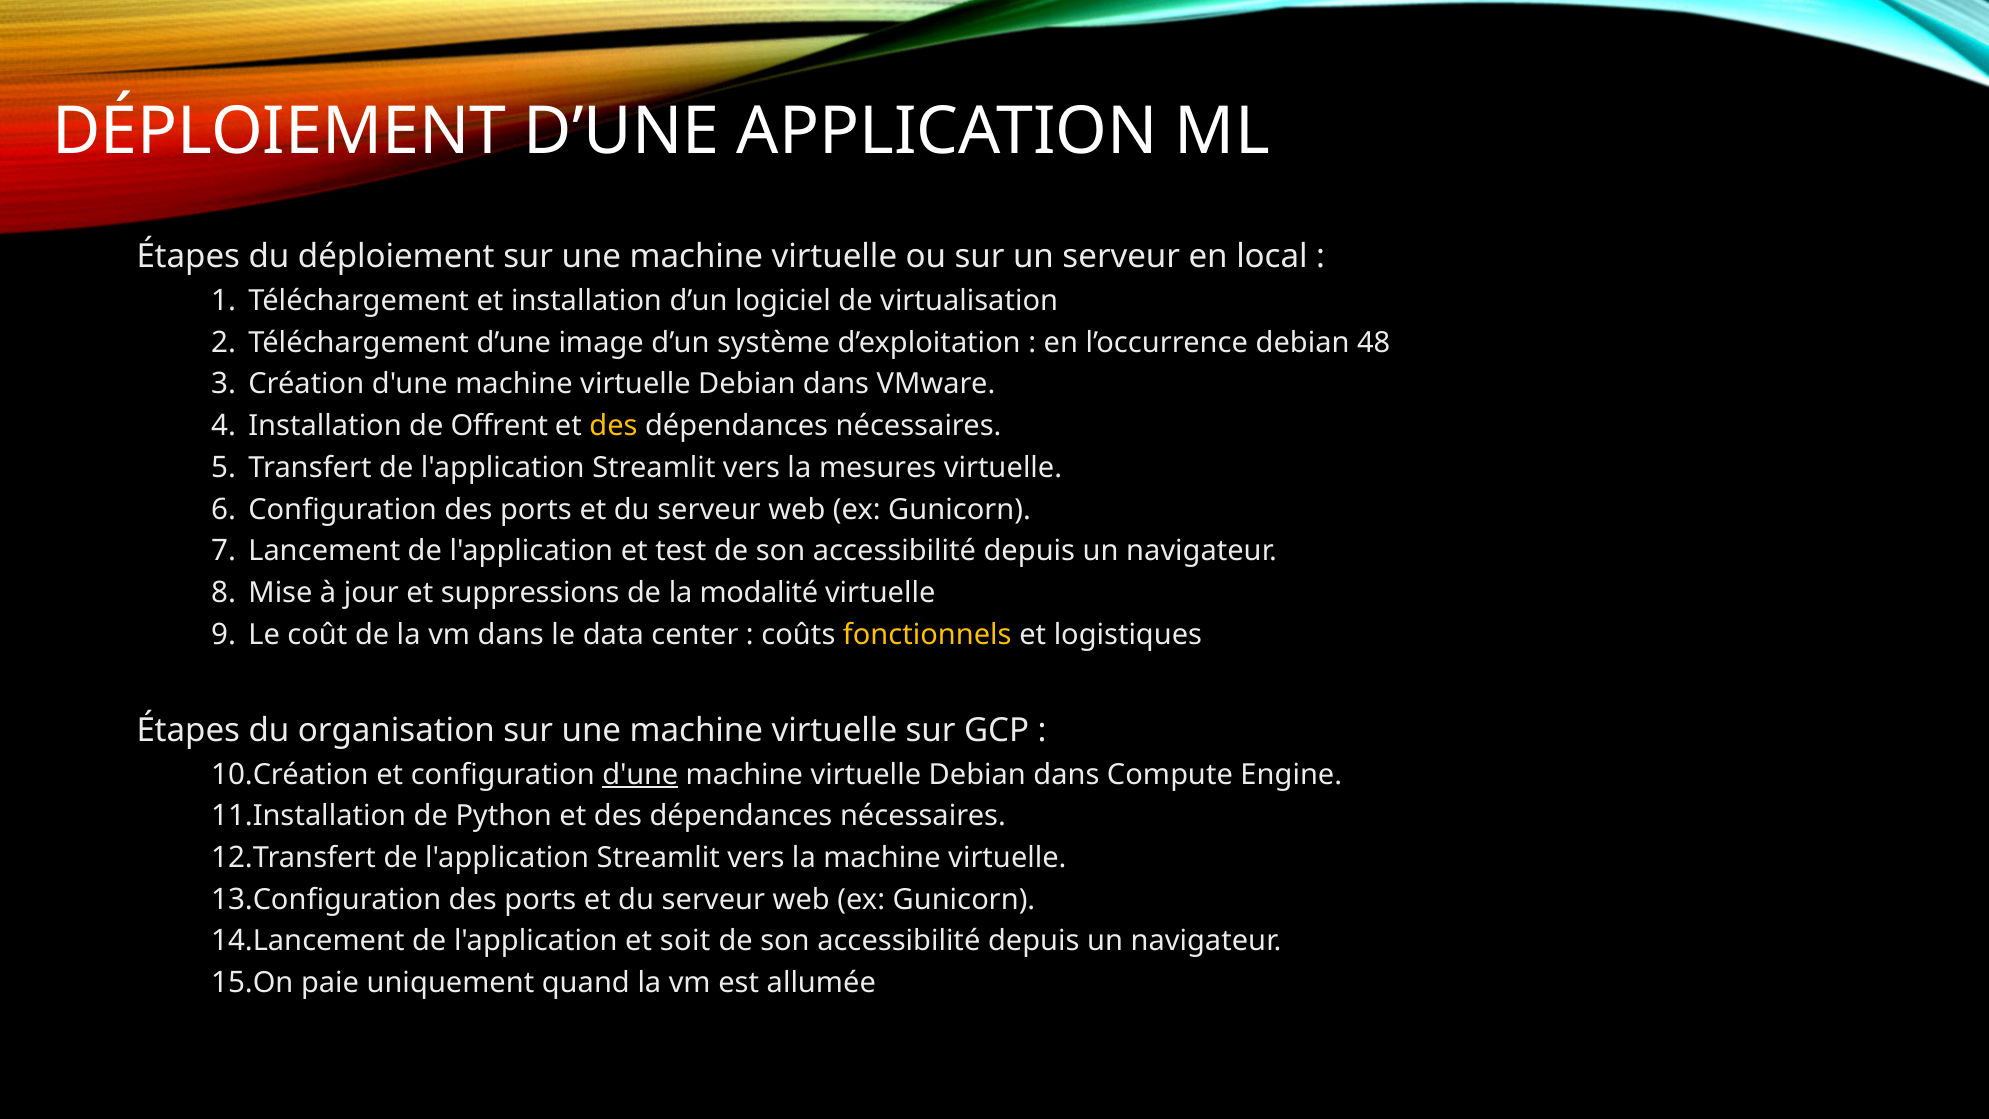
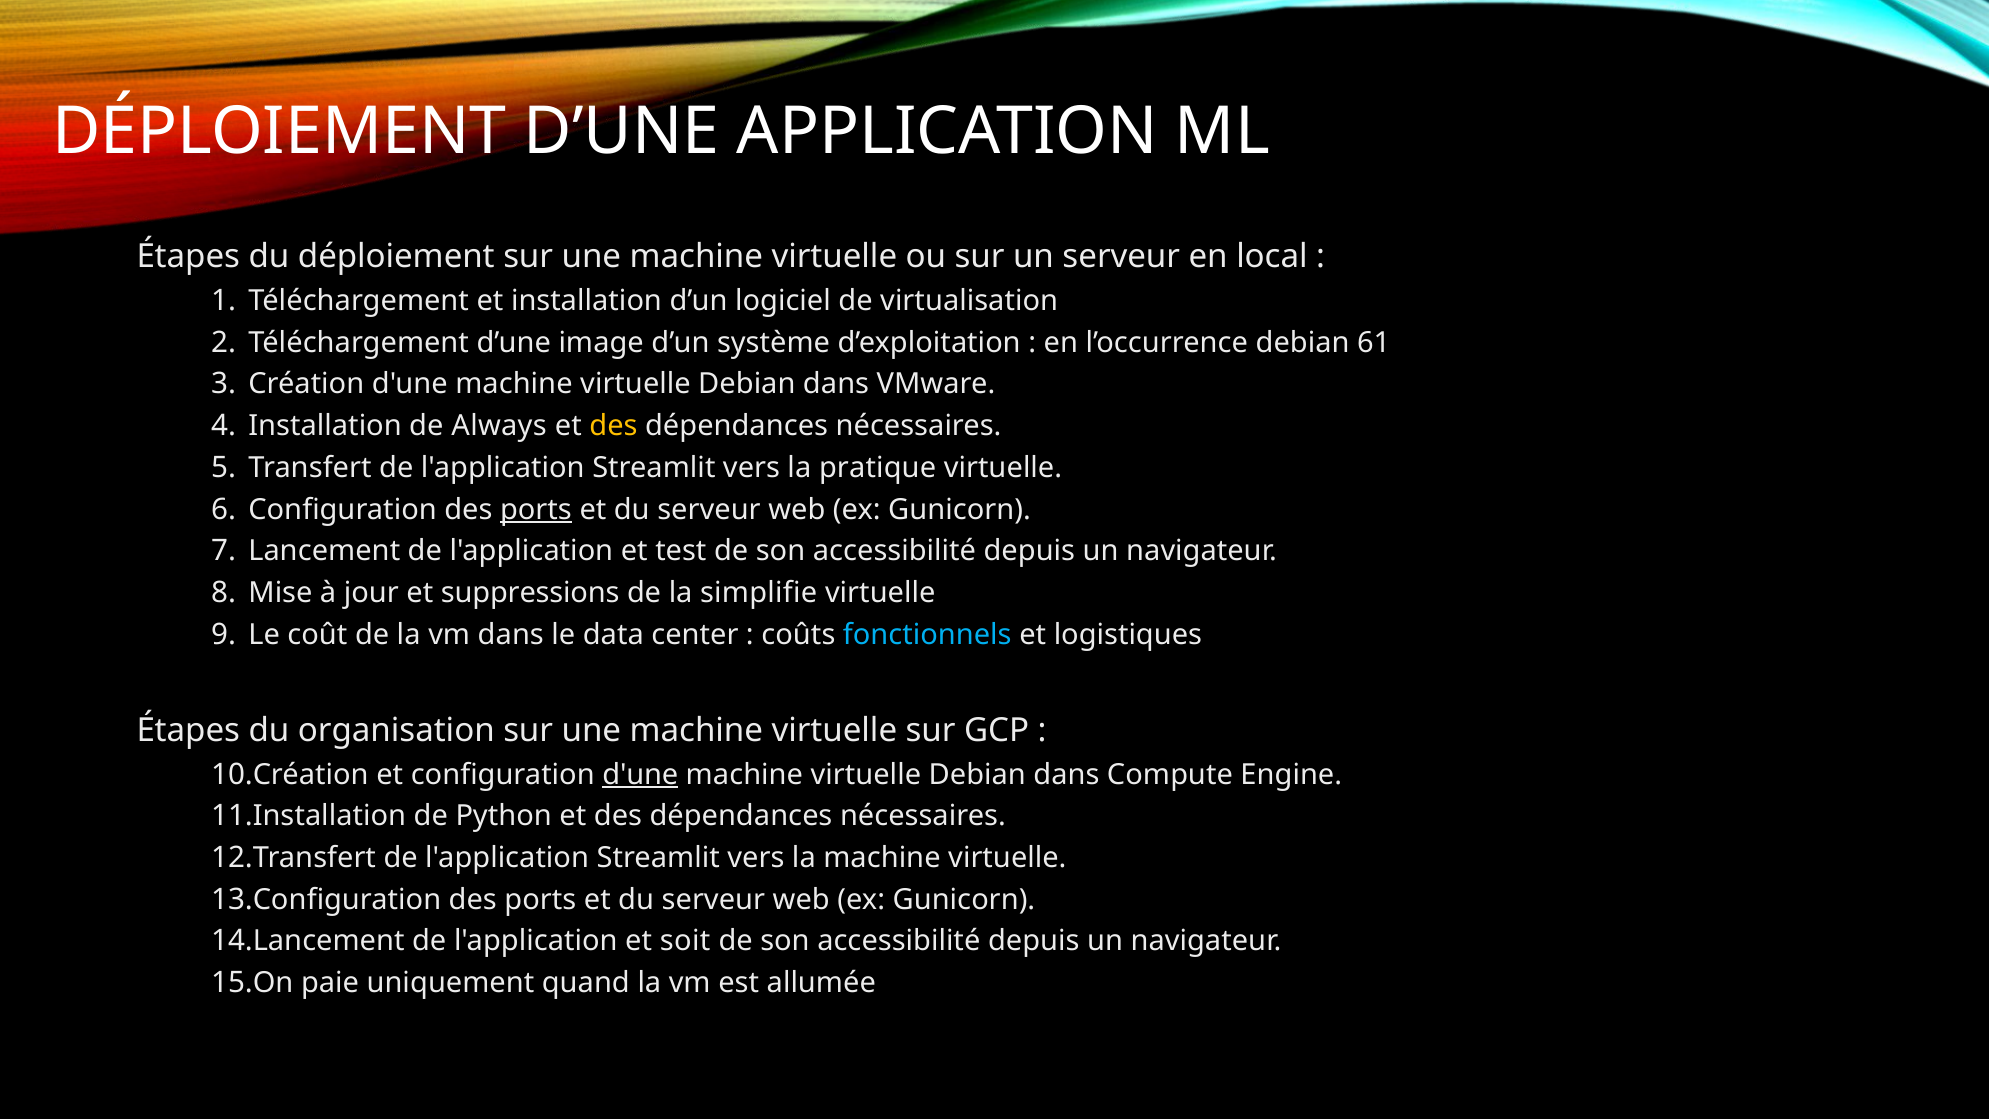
48: 48 -> 61
Offrent: Offrent -> Always
mesures: mesures -> pratique
ports at (536, 509) underline: none -> present
modalité: modalité -> simplifie
fonctionnels colour: yellow -> light blue
